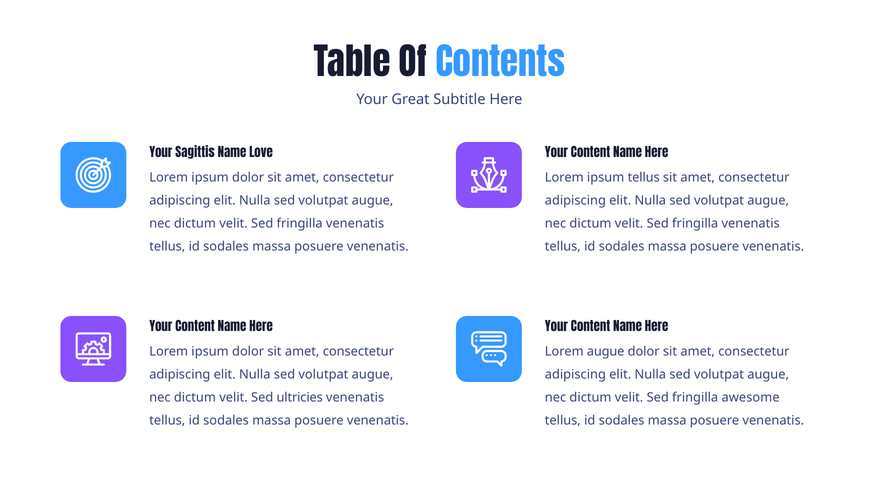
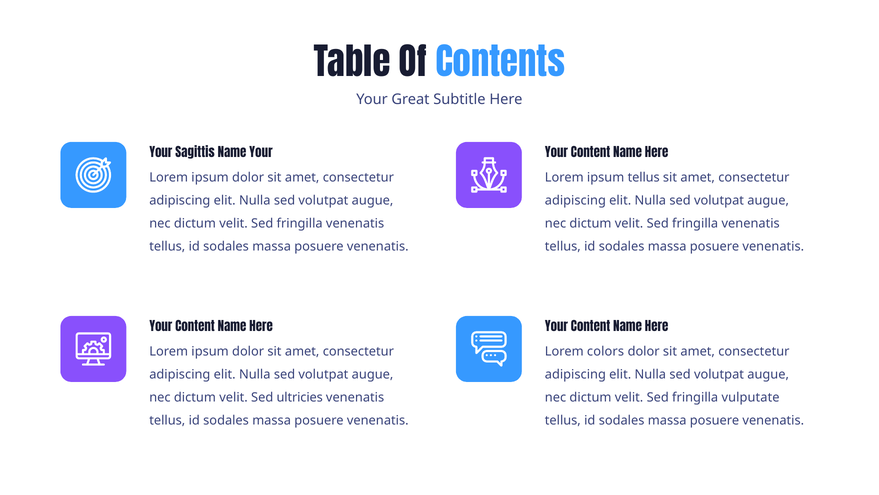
Name Love: Love -> Your
Lorem augue: augue -> colors
awesome: awesome -> vulputate
